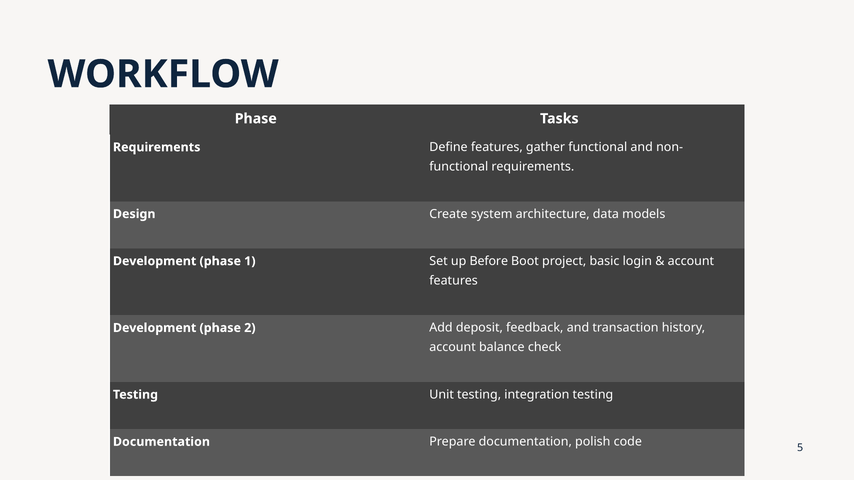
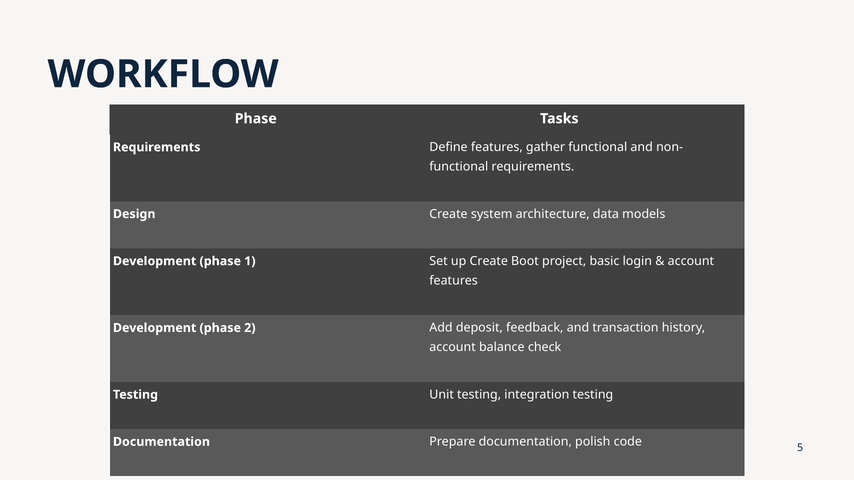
up Before: Before -> Create
